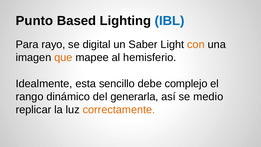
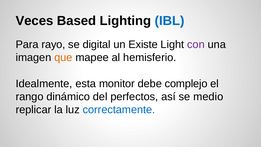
Punto: Punto -> Veces
Saber: Saber -> Existe
con colour: orange -> purple
sencillo: sencillo -> monitor
generarla: generarla -> perfectos
correctamente colour: orange -> blue
